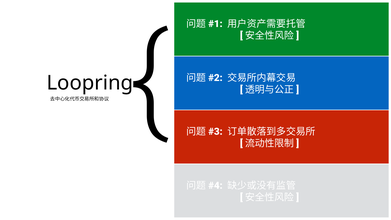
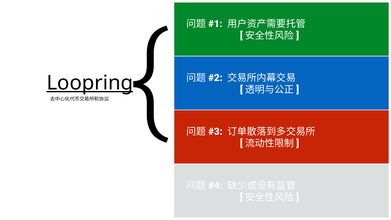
Loopring underline: none -> present
